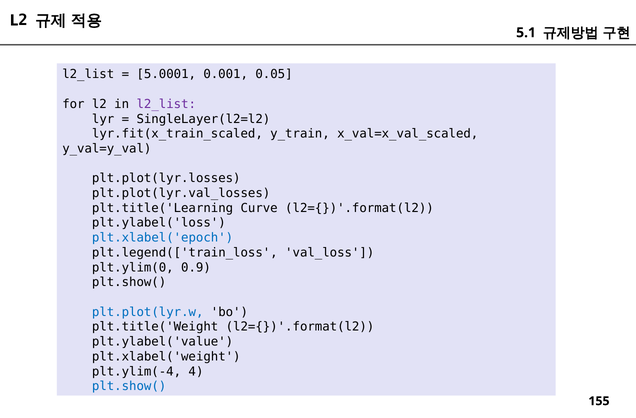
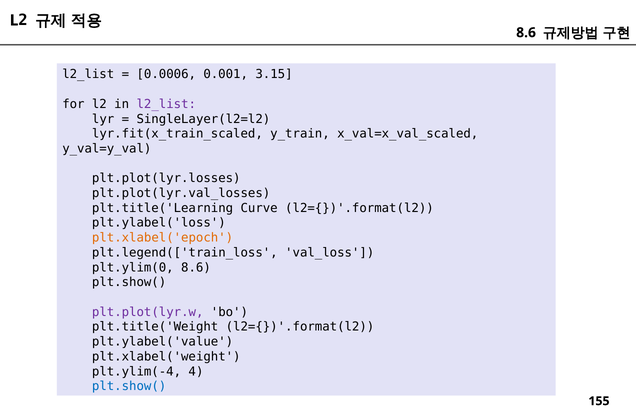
5.1 at (526, 33): 5.1 -> 8.6
5.0001: 5.0001 -> 0.0006
0.05: 0.05 -> 3.15
plt.xlabel('epoch colour: blue -> orange
plt.ylim(0 0.9: 0.9 -> 8.6
plt.plot(lyr.w colour: blue -> purple
